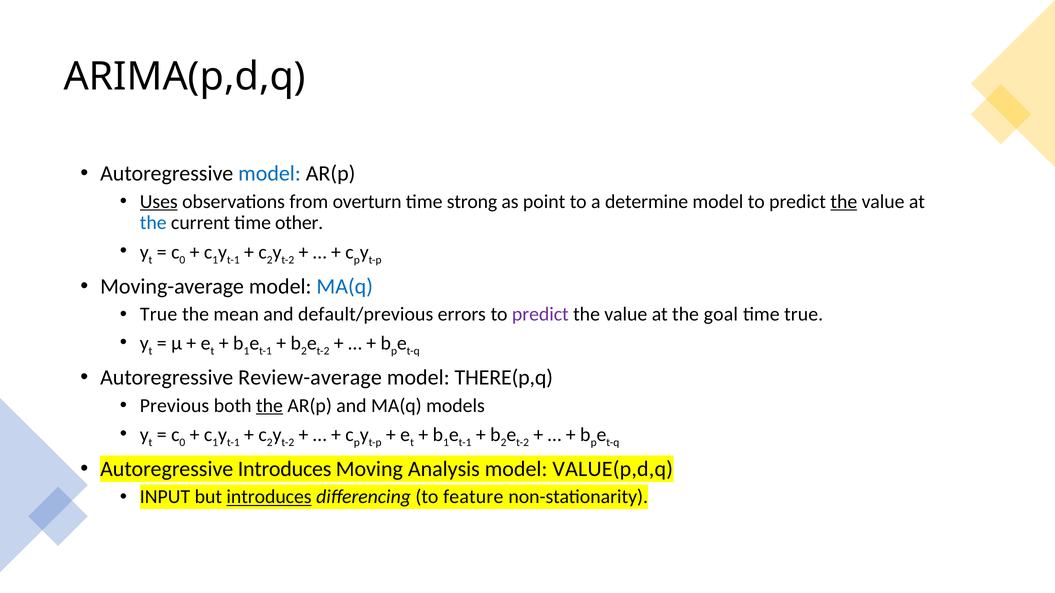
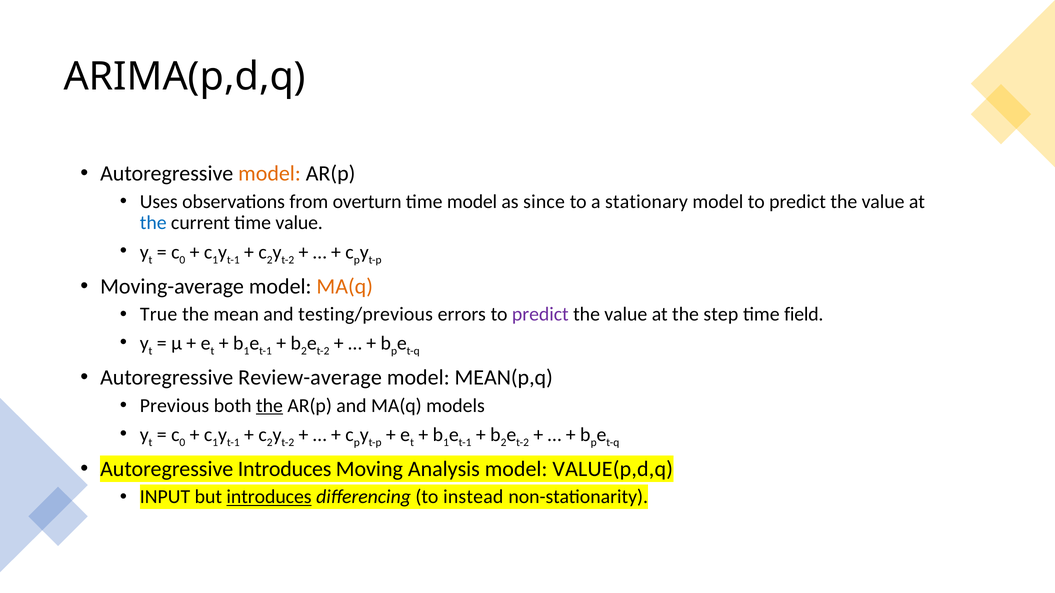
model at (270, 174) colour: blue -> orange
Uses underline: present -> none
time strong: strong -> model
point: point -> since
determine: determine -> stationary
the at (844, 202) underline: present -> none
time other: other -> value
MA(q at (345, 286) colour: blue -> orange
default/previous: default/previous -> testing/previous
goal: goal -> step
time true: true -> field
THERE(p,q: THERE(p,q -> MEAN(p,q
feature: feature -> instead
